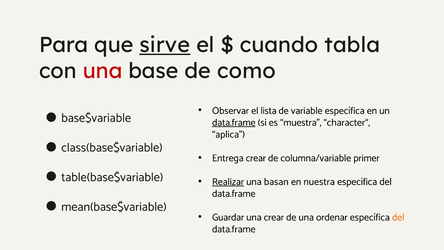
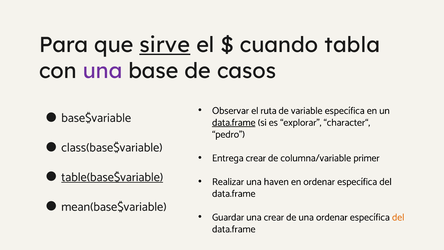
una at (103, 71) colour: red -> purple
como: como -> casos
lista: lista -> ruta
muestra: muestra -> explorar
aplica: aplica -> pedro
table(base$variable underline: none -> present
Realizar underline: present -> none
basan: basan -> haven
en nuestra: nuestra -> ordenar
